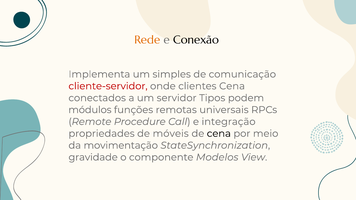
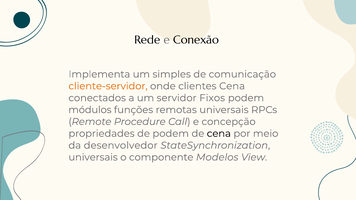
Rede colour: orange -> black
cliente-servidor colour: red -> orange
Tipos: Tipos -> Fixos
integração: integração -> concepção
de móveis: móveis -> podem
movimentação: movimentação -> desenvolvedor
gravidade at (93, 157): gravidade -> universais
